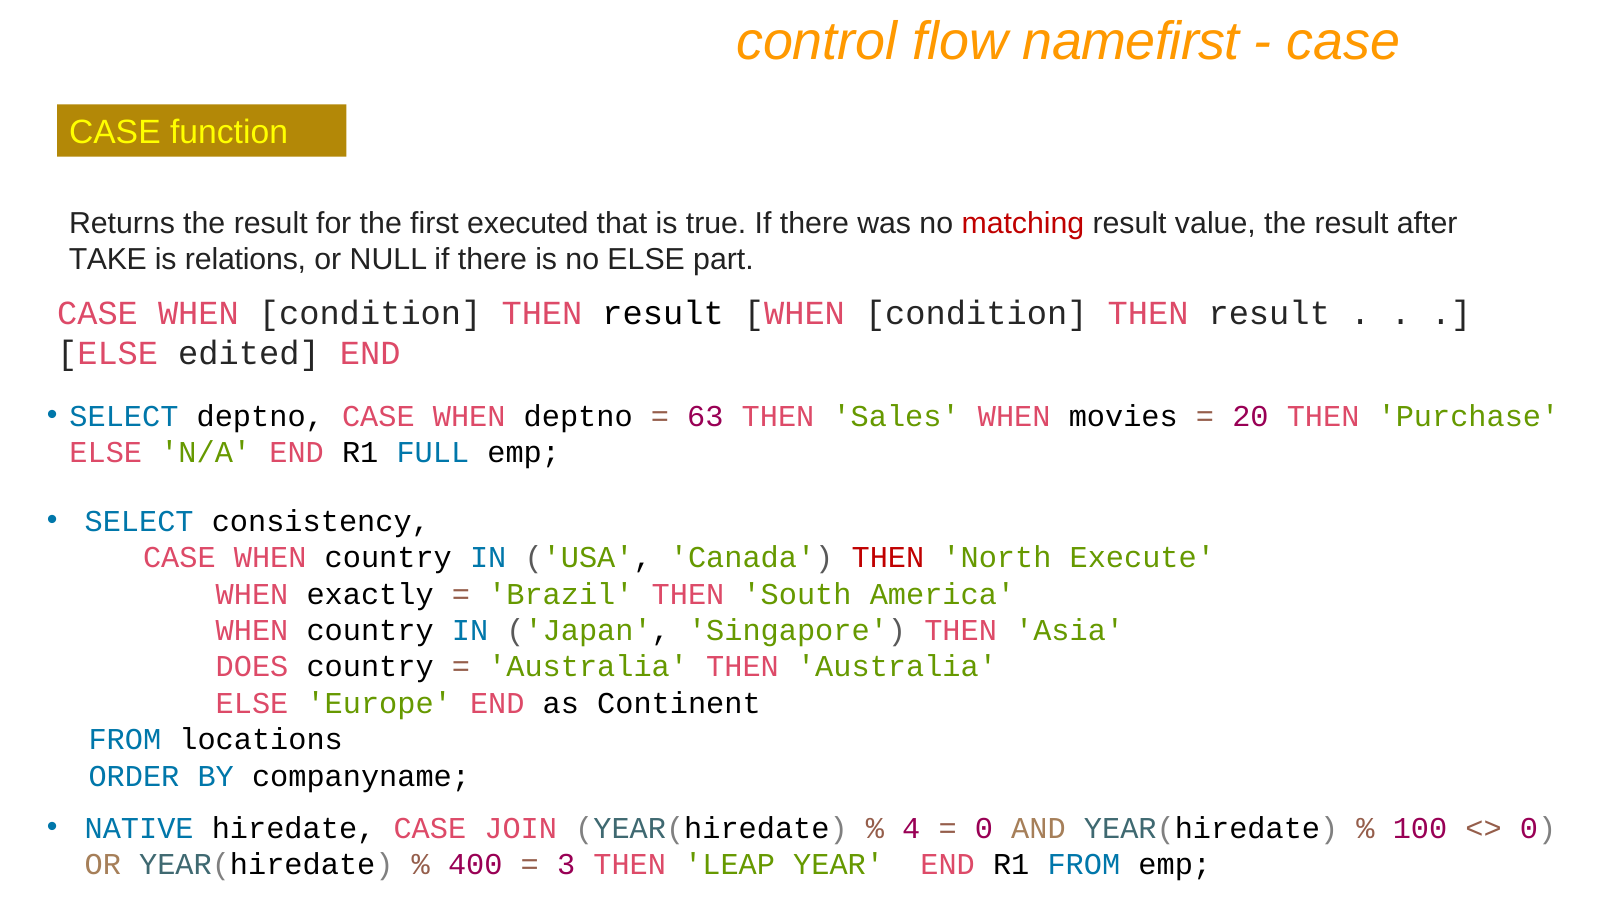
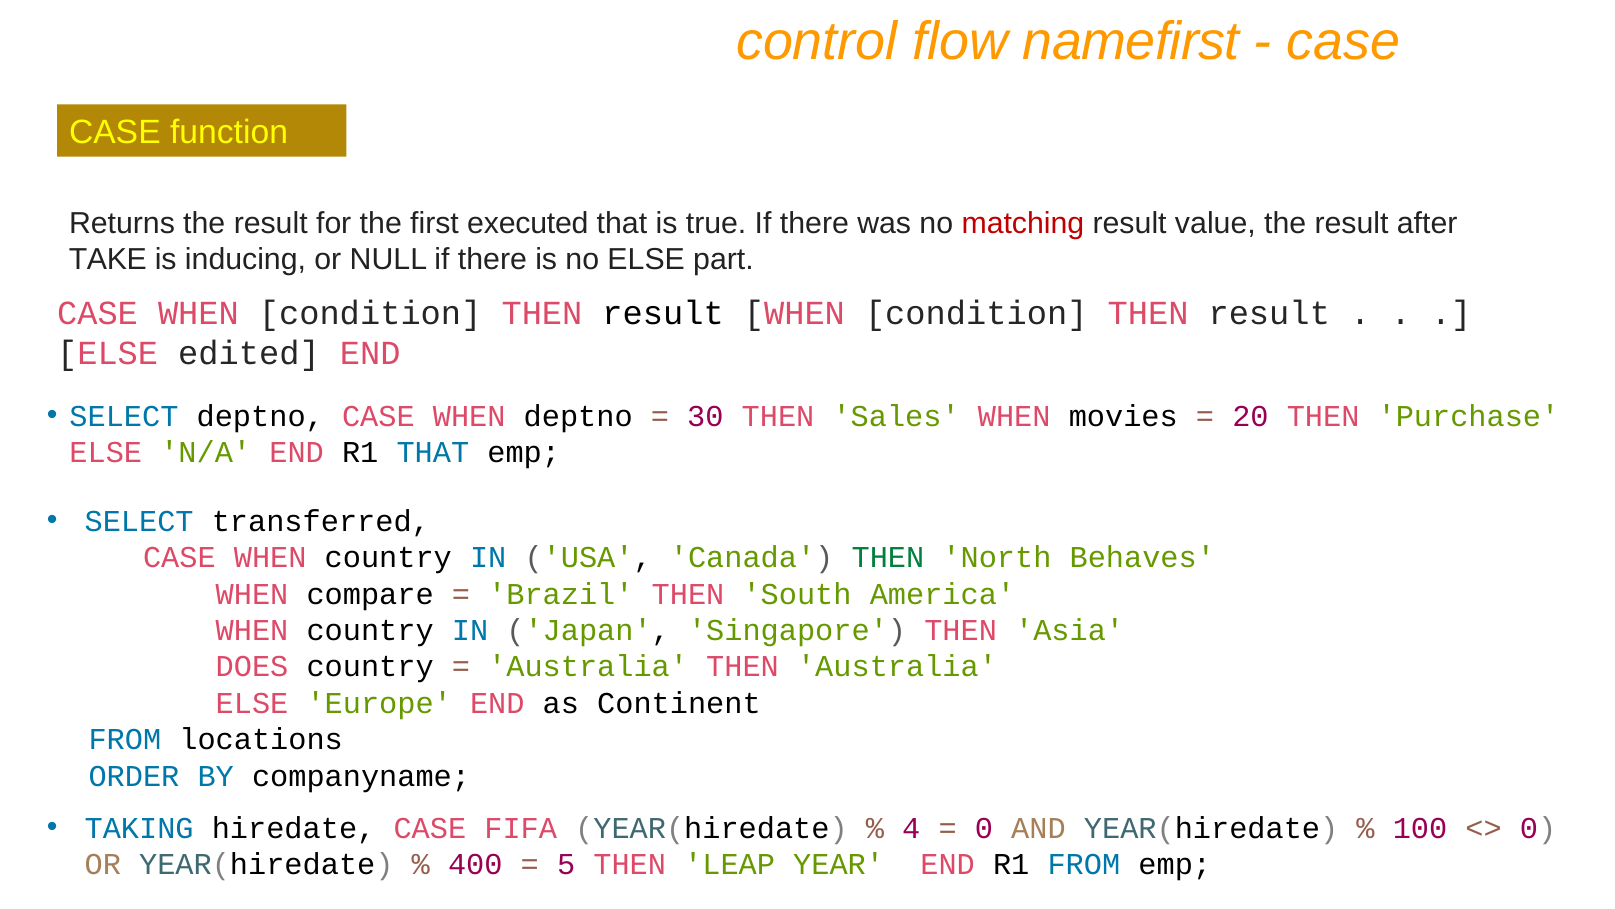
relations: relations -> inducing
63: 63 -> 30
R1 FULL: FULL -> THAT
consistency: consistency -> transferred
THEN at (888, 558) colour: red -> green
Execute: Execute -> Behaves
exactly: exactly -> compare
NATIVE: NATIVE -> TAKING
JOIN: JOIN -> FIFA
3: 3 -> 5
